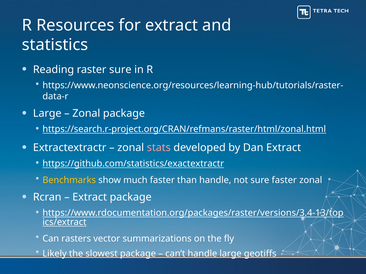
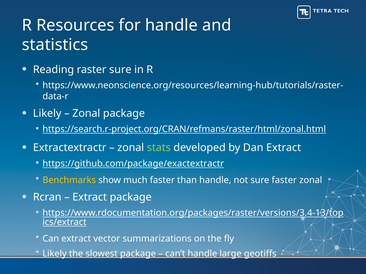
for extract: extract -> handle
Large at (47, 114): Large -> Likely
stats colour: pink -> light green
https://github.com/statistics/exactextractr: https://github.com/statistics/exactextractr -> https://github.com/package/exactextractr
Can rasters: rasters -> extract
